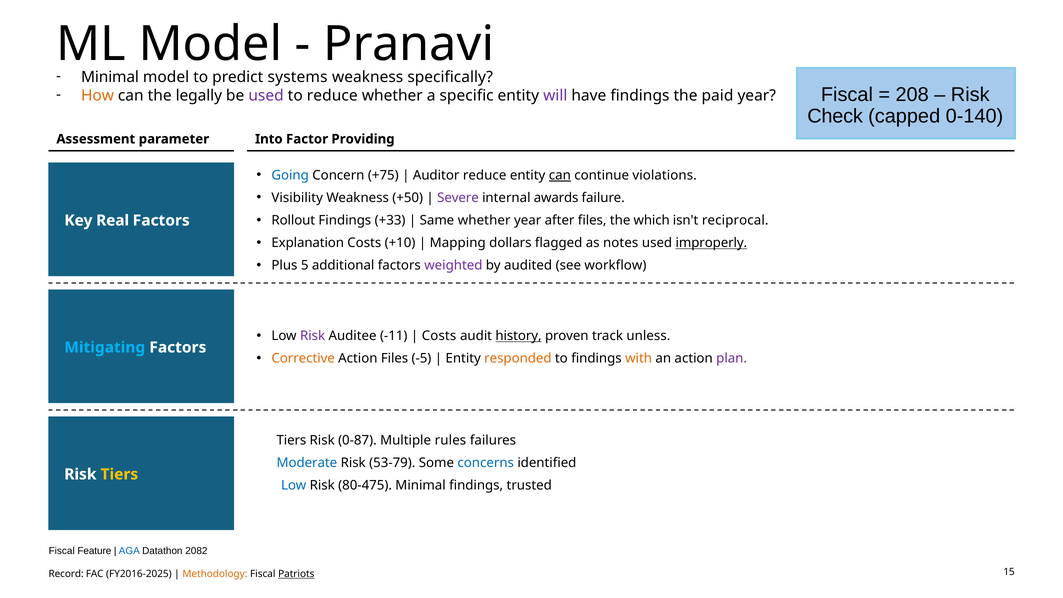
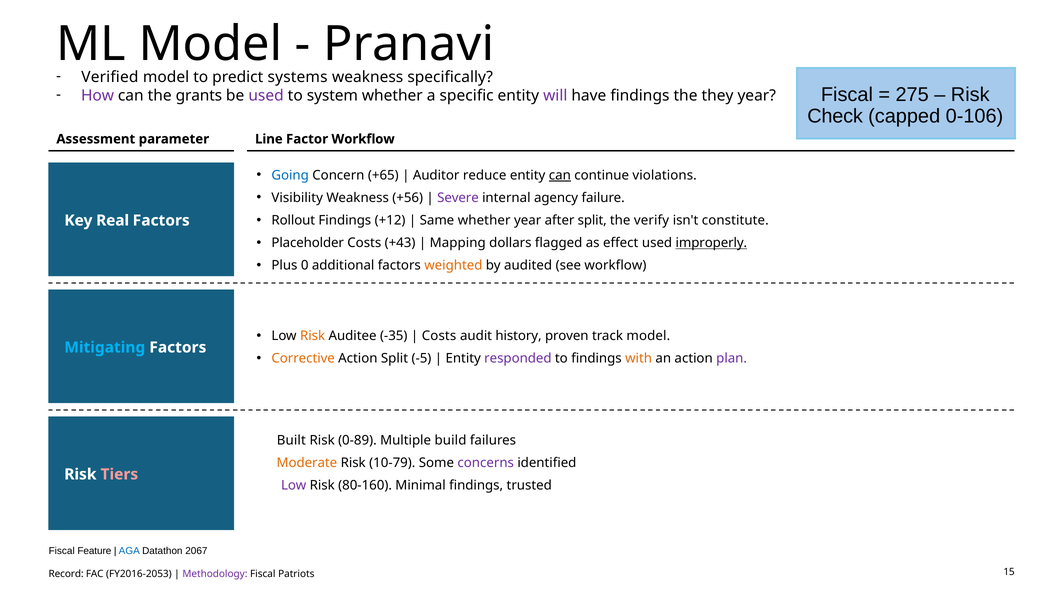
Minimal at (110, 77): Minimal -> Verified
208: 208 -> 275
How colour: orange -> purple
legally: legally -> grants
to reduce: reduce -> system
paid: paid -> they
0-140: 0-140 -> 0-106
Into: Into -> Line
Factor Providing: Providing -> Workflow
+75: +75 -> +65
+50: +50 -> +56
awards: awards -> agency
+33: +33 -> +12
after files: files -> split
which: which -> verify
reciprocal: reciprocal -> constitute
Explanation: Explanation -> Placeholder
+10: +10 -> +43
notes: notes -> effect
5: 5 -> 0
weighted colour: purple -> orange
Risk at (313, 336) colour: purple -> orange
-11: -11 -> -35
history underline: present -> none
track unless: unless -> model
Action Files: Files -> Split
responded colour: orange -> purple
Tiers at (291, 440): Tiers -> Built
0-87: 0-87 -> 0-89
rules: rules -> build
Moderate colour: blue -> orange
53-79: 53-79 -> 10-79
concerns colour: blue -> purple
Tiers at (119, 474) colour: yellow -> pink
Low at (294, 485) colour: blue -> purple
80-475: 80-475 -> 80-160
2082: 2082 -> 2067
FY2016-2025: FY2016-2025 -> FY2016-2053
Methodology colour: orange -> purple
Patriots underline: present -> none
